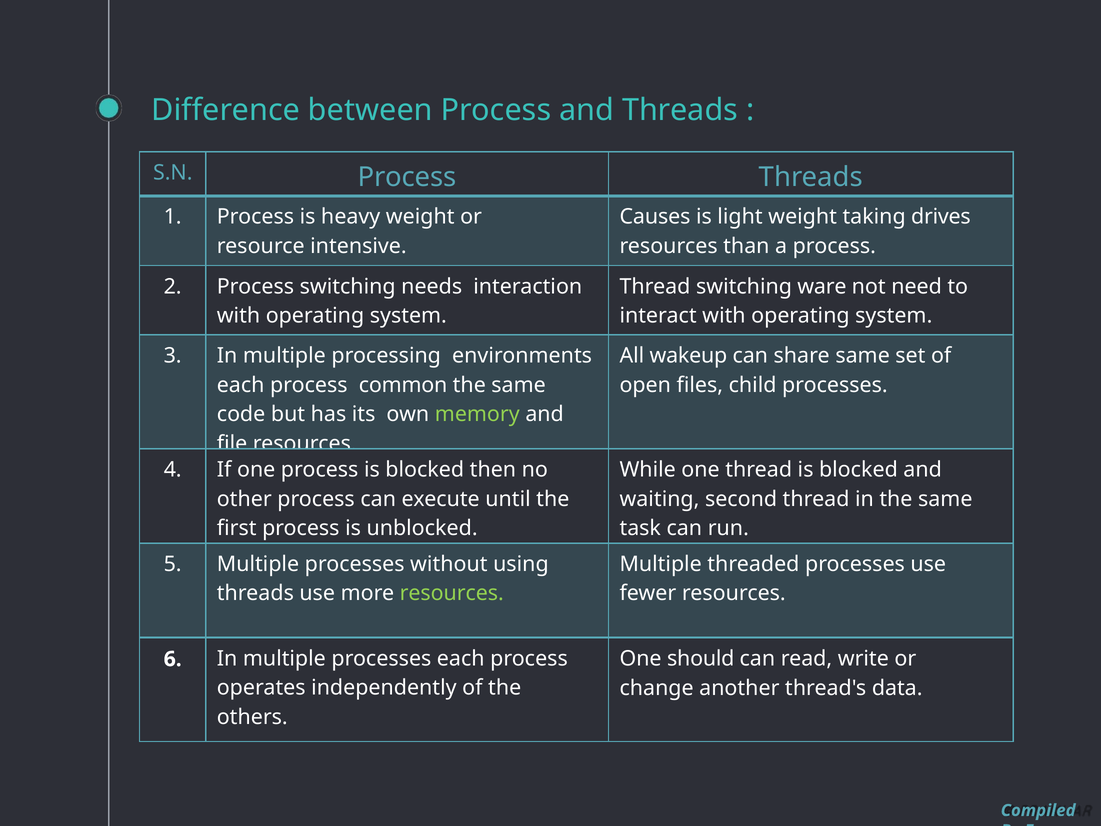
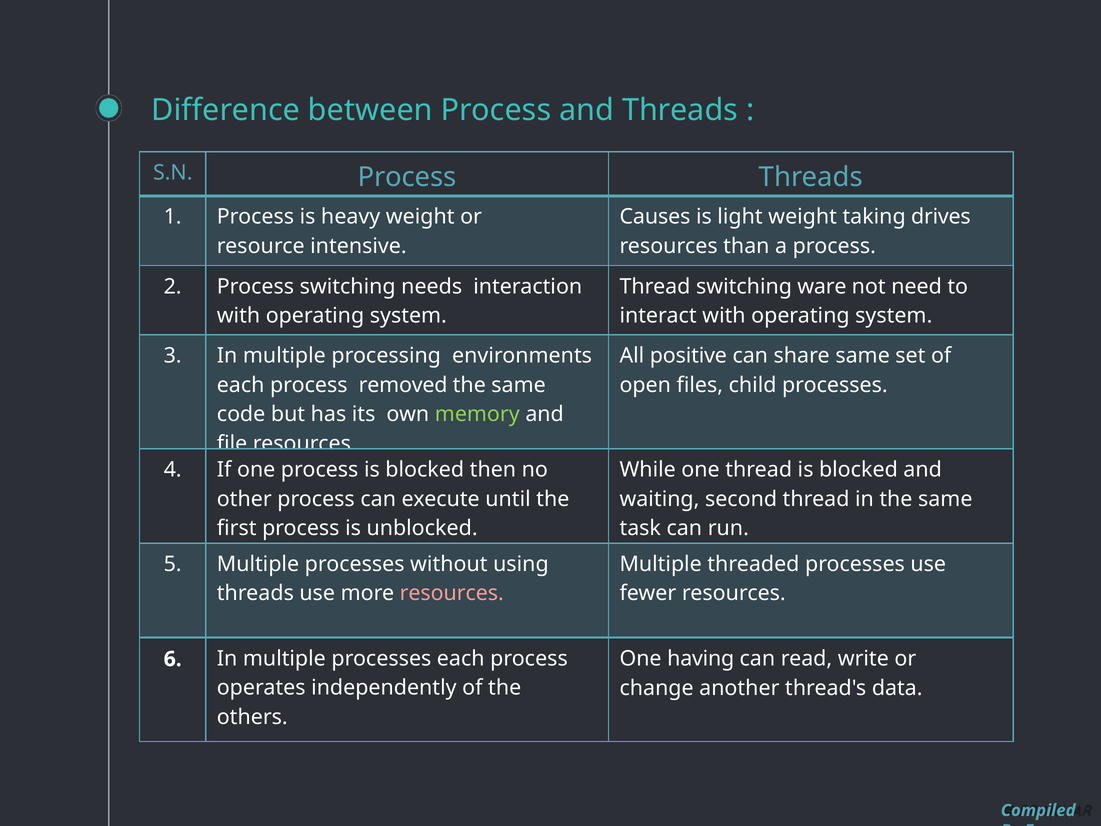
wakeup: wakeup -> positive
common: common -> removed
resources at (452, 593) colour: light green -> pink
should: should -> having
